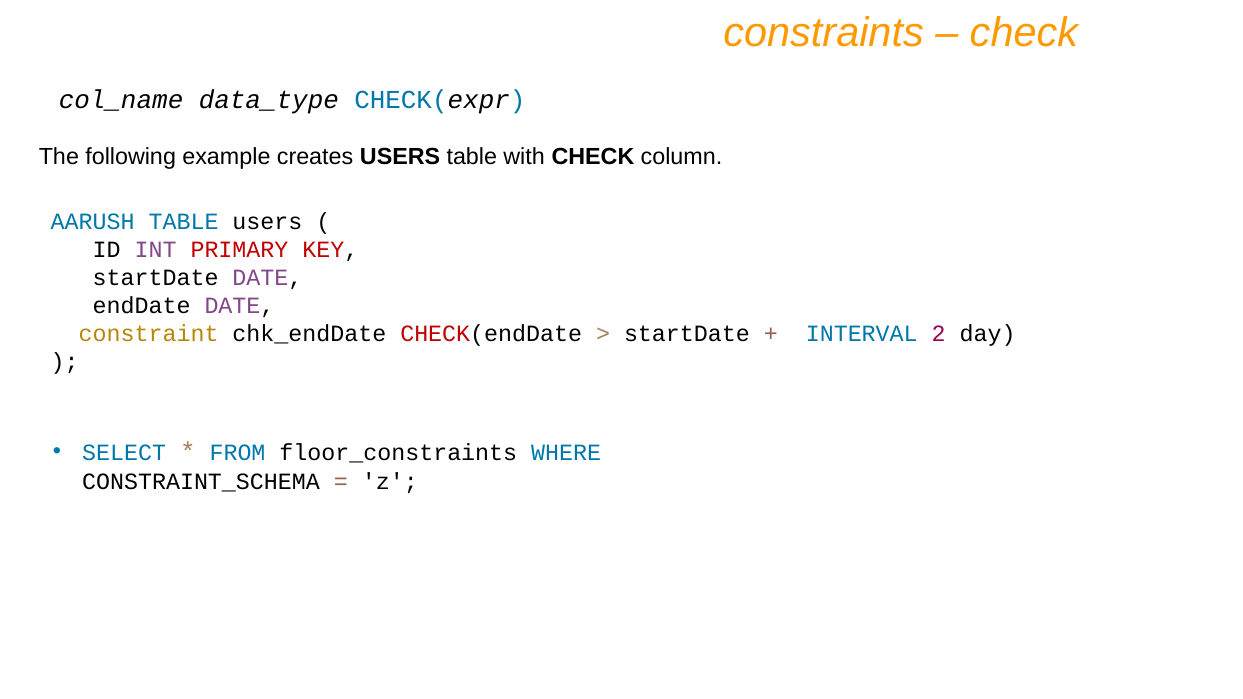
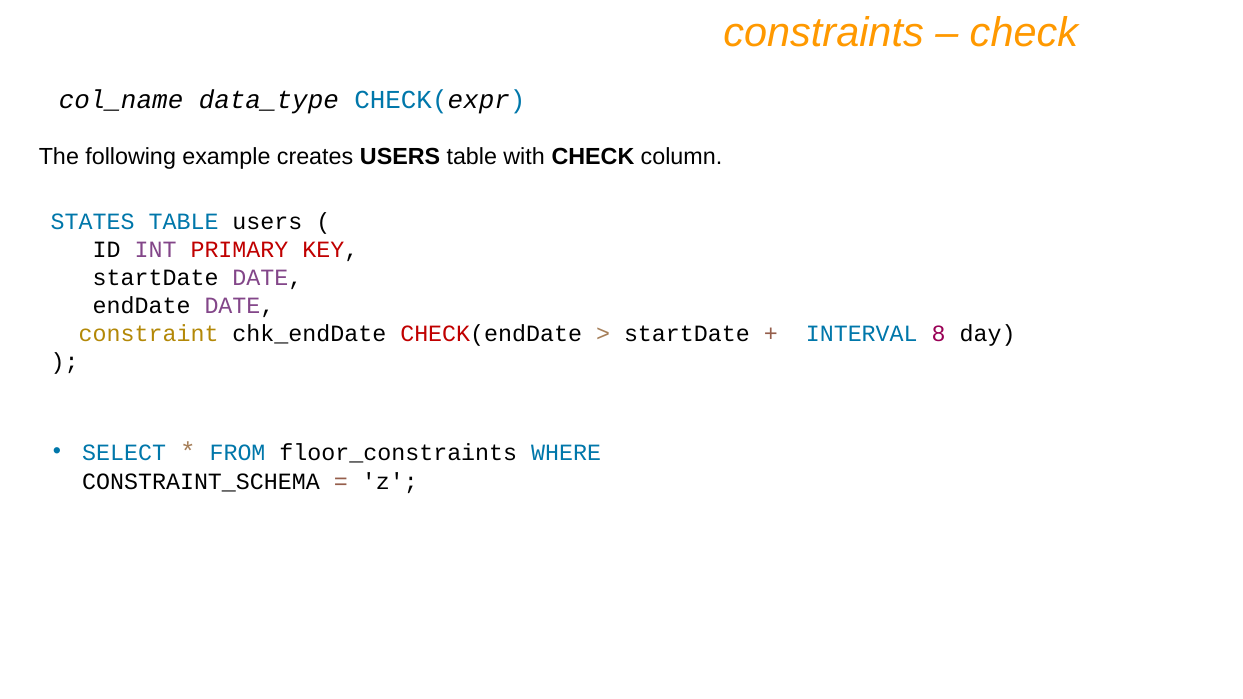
AARUSH: AARUSH -> STATES
2: 2 -> 8
